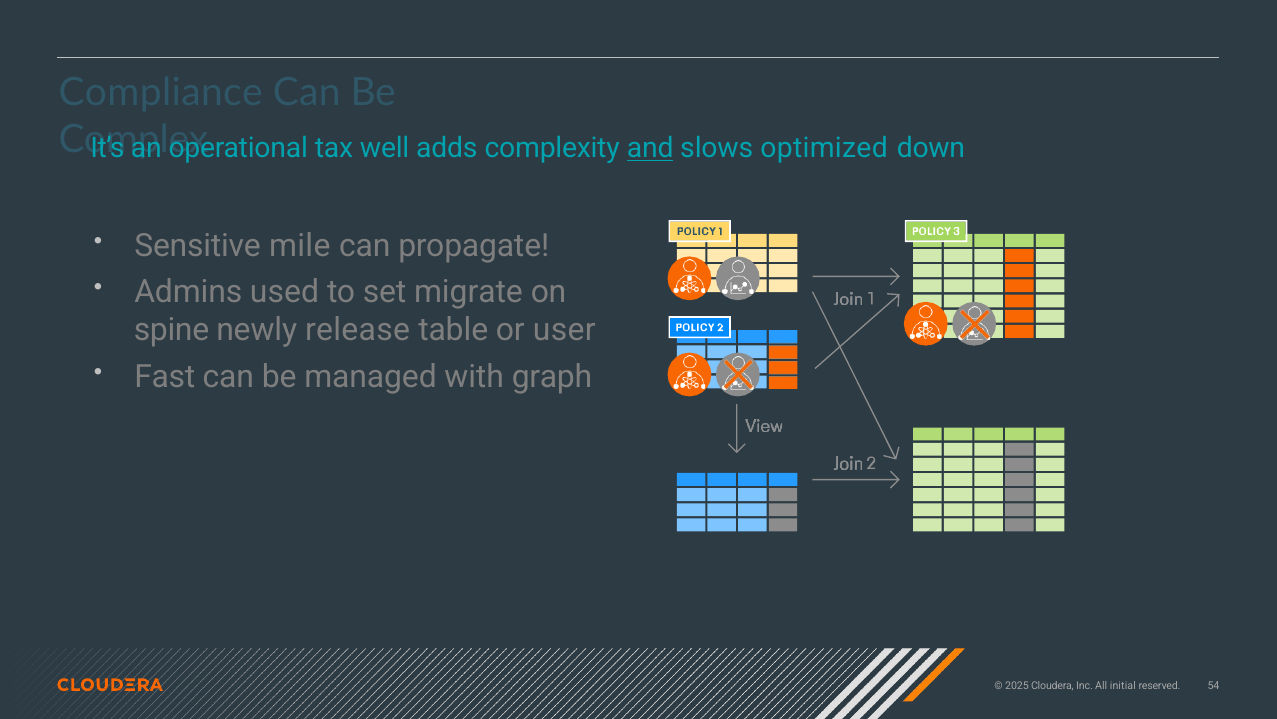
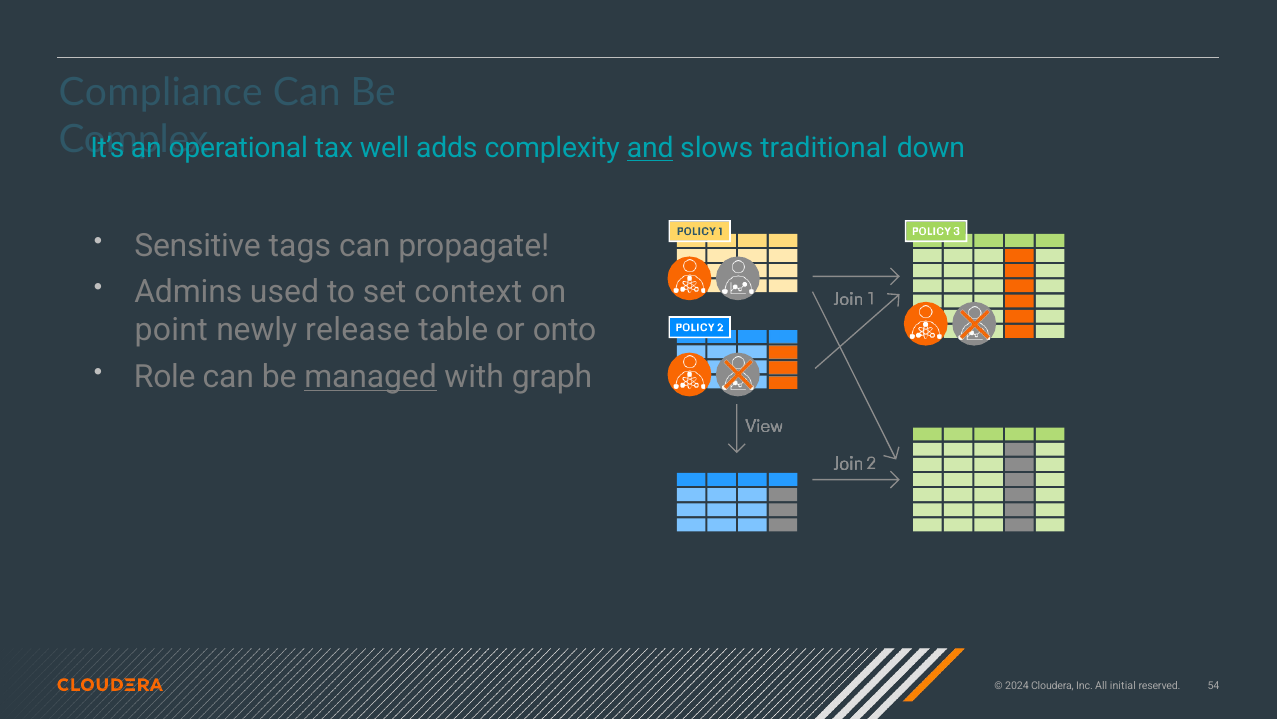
optimized: optimized -> traditional
mile: mile -> tags
migrate: migrate -> context
spine: spine -> point
user: user -> onto
Fast: Fast -> Role
managed underline: none -> present
2025: 2025 -> 2024
